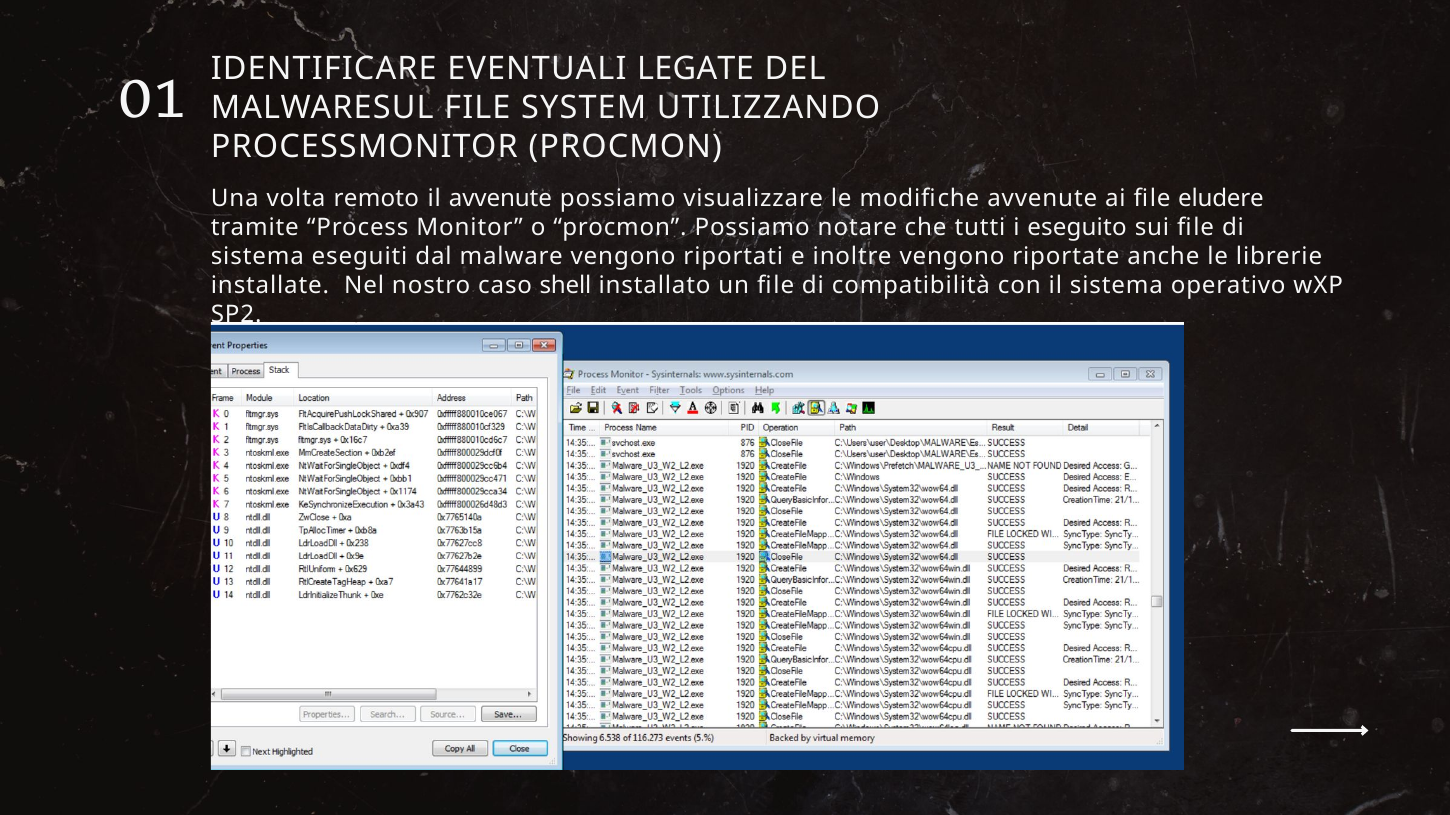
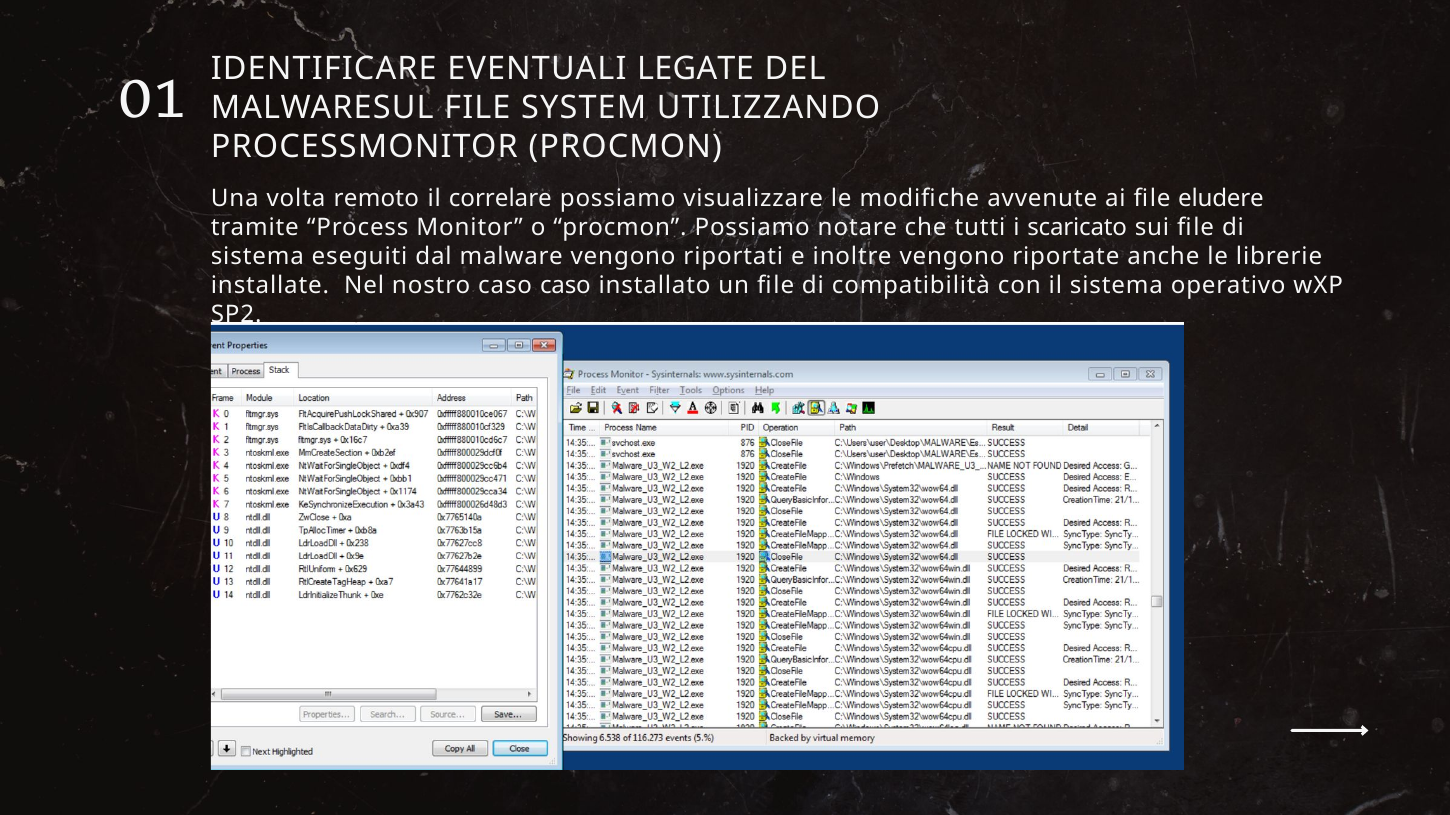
il avvenute: avvenute -> correlare
eseguito: eseguito -> scaricato
caso shell: shell -> caso
